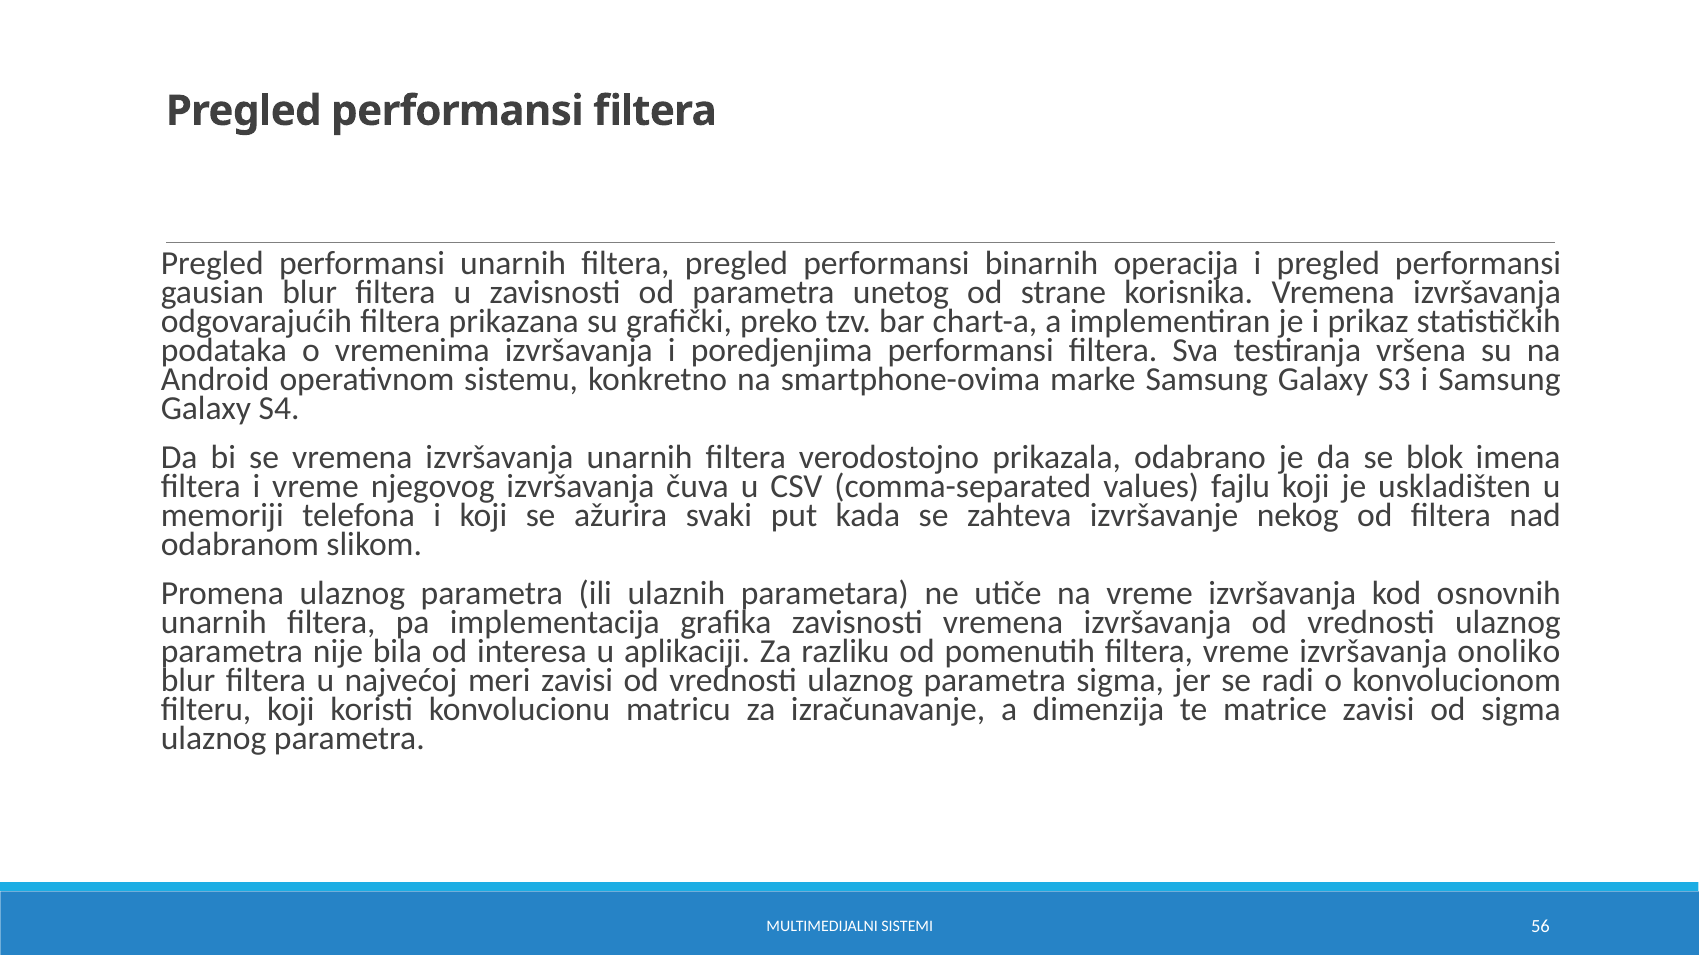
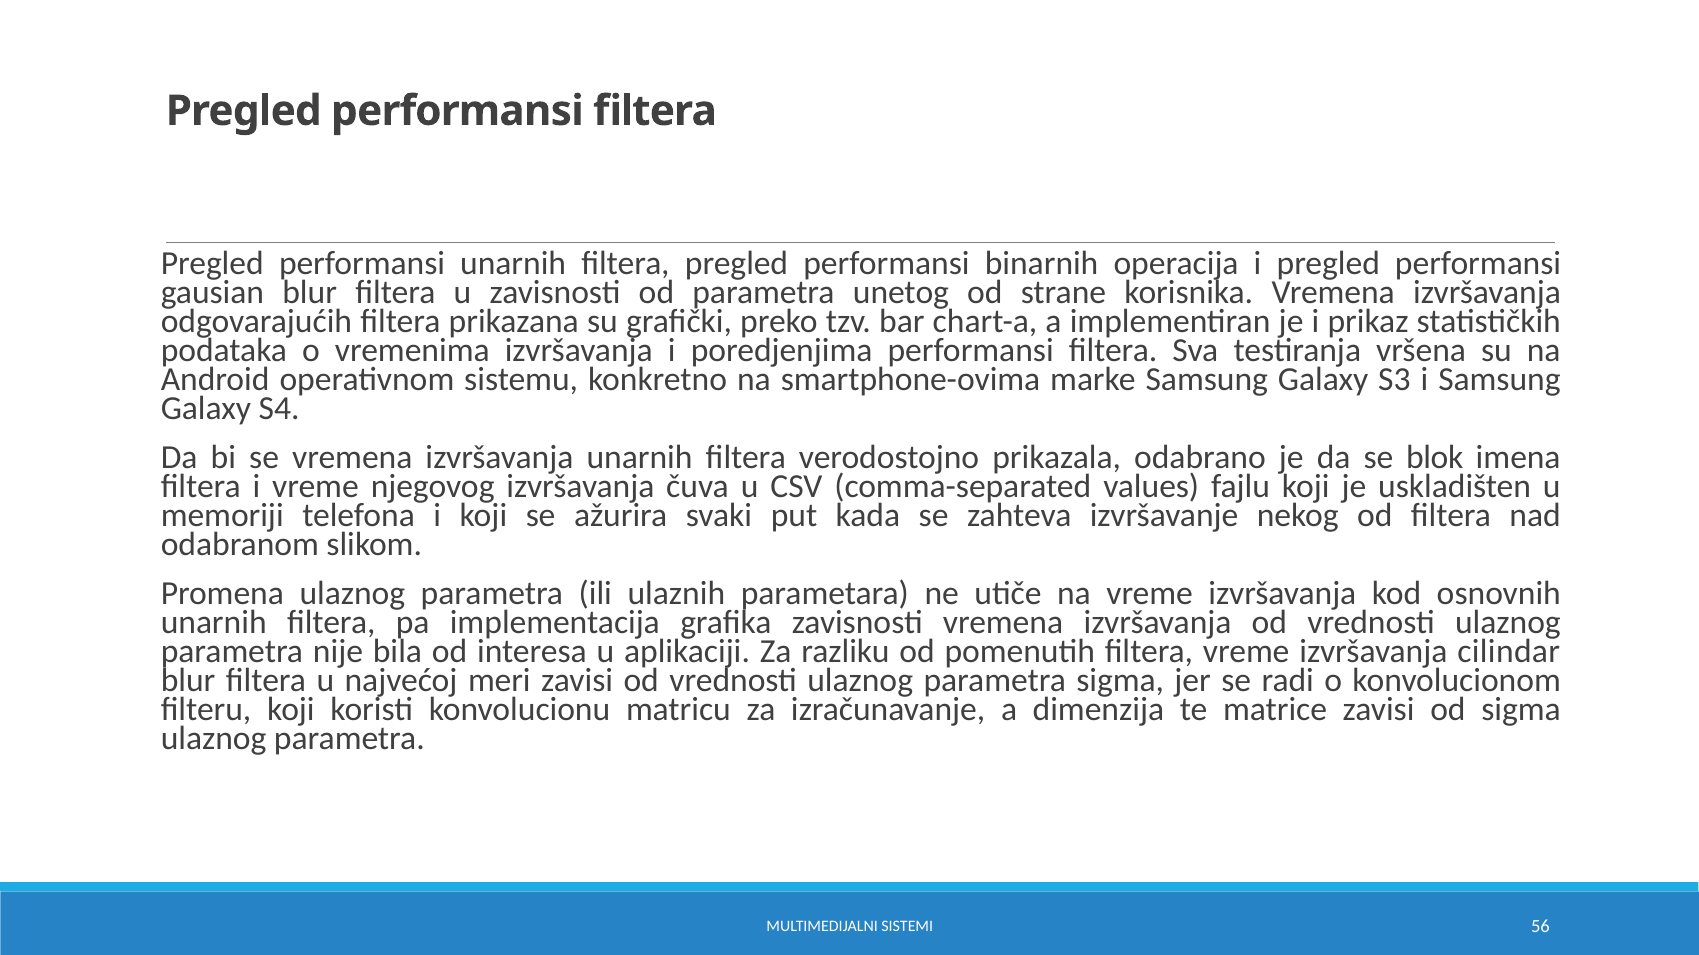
onoliko: onoliko -> cilindar
